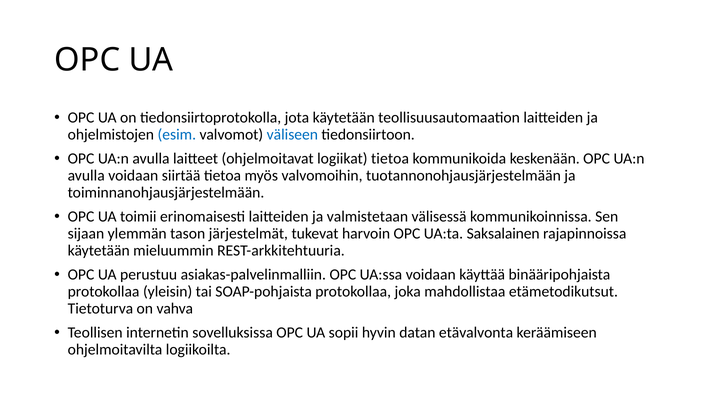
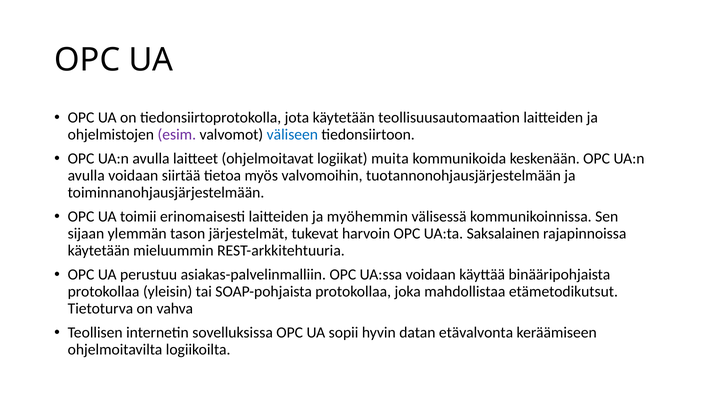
esim colour: blue -> purple
logiikat tietoa: tietoa -> muita
valmistetaan: valmistetaan -> myöhemmin
